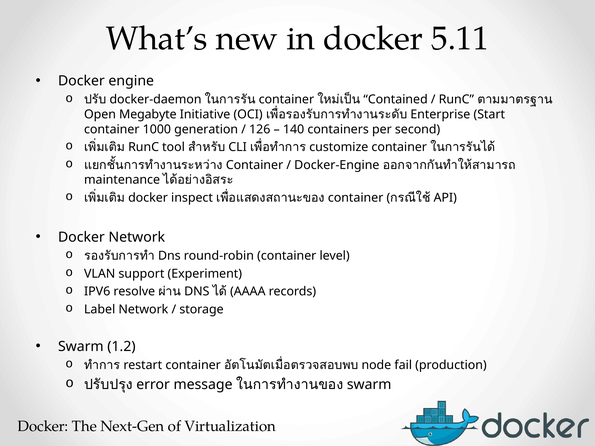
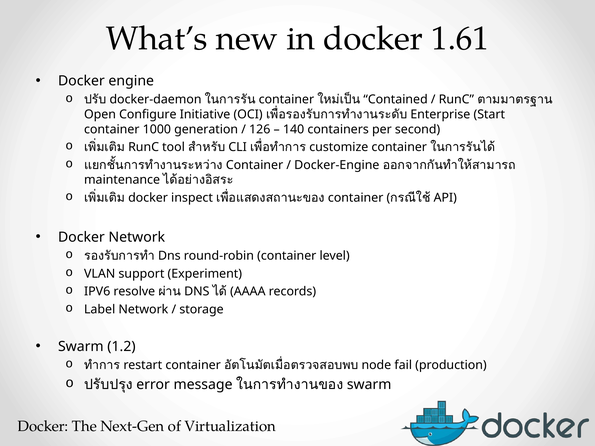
5.11: 5.11 -> 1.61
Megabyte: Megabyte -> Configure
